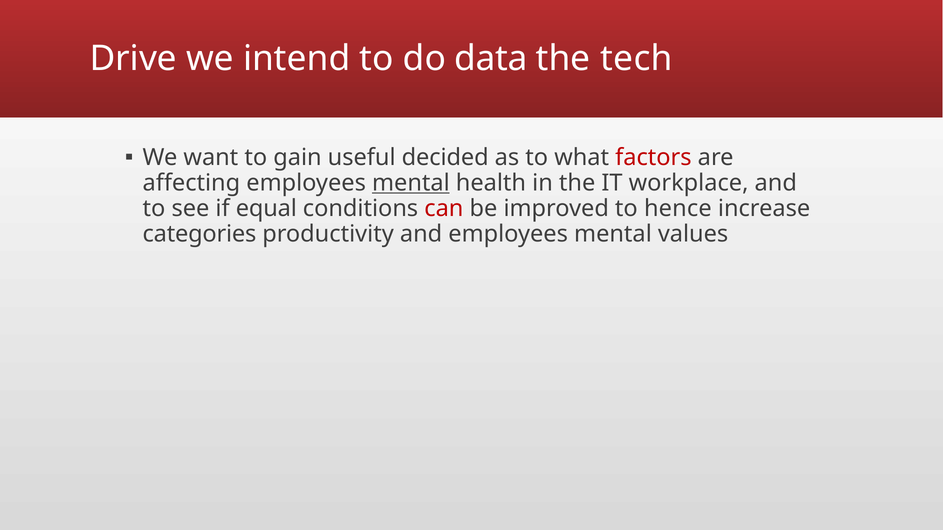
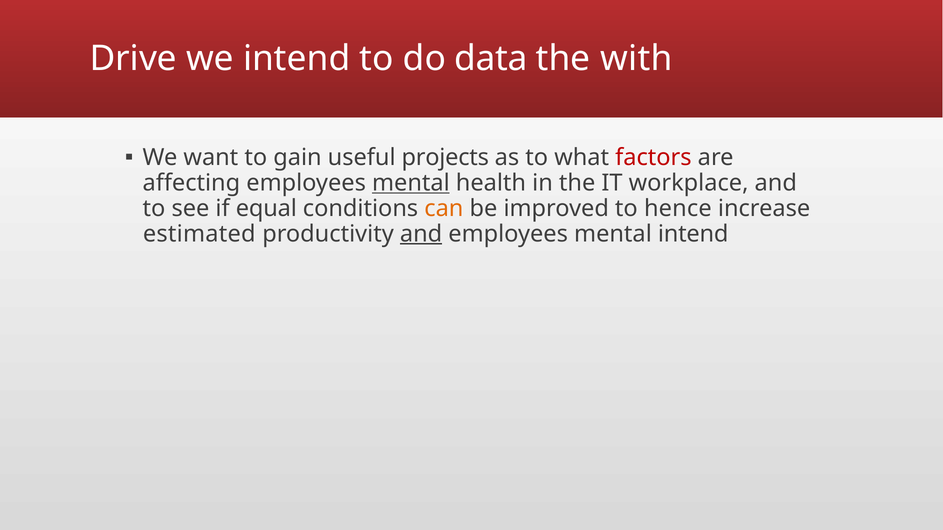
tech: tech -> with
decided: decided -> projects
can colour: red -> orange
categories: categories -> estimated
and at (421, 234) underline: none -> present
mental values: values -> intend
